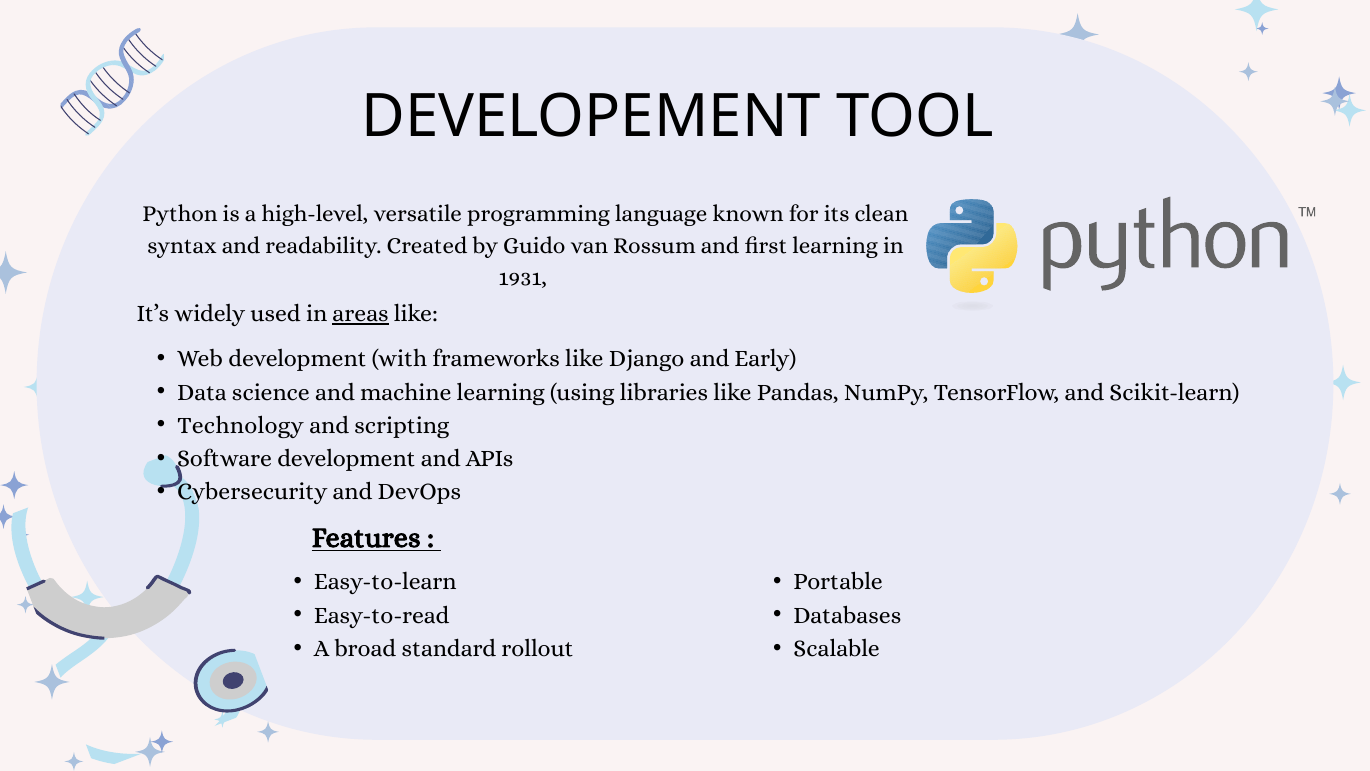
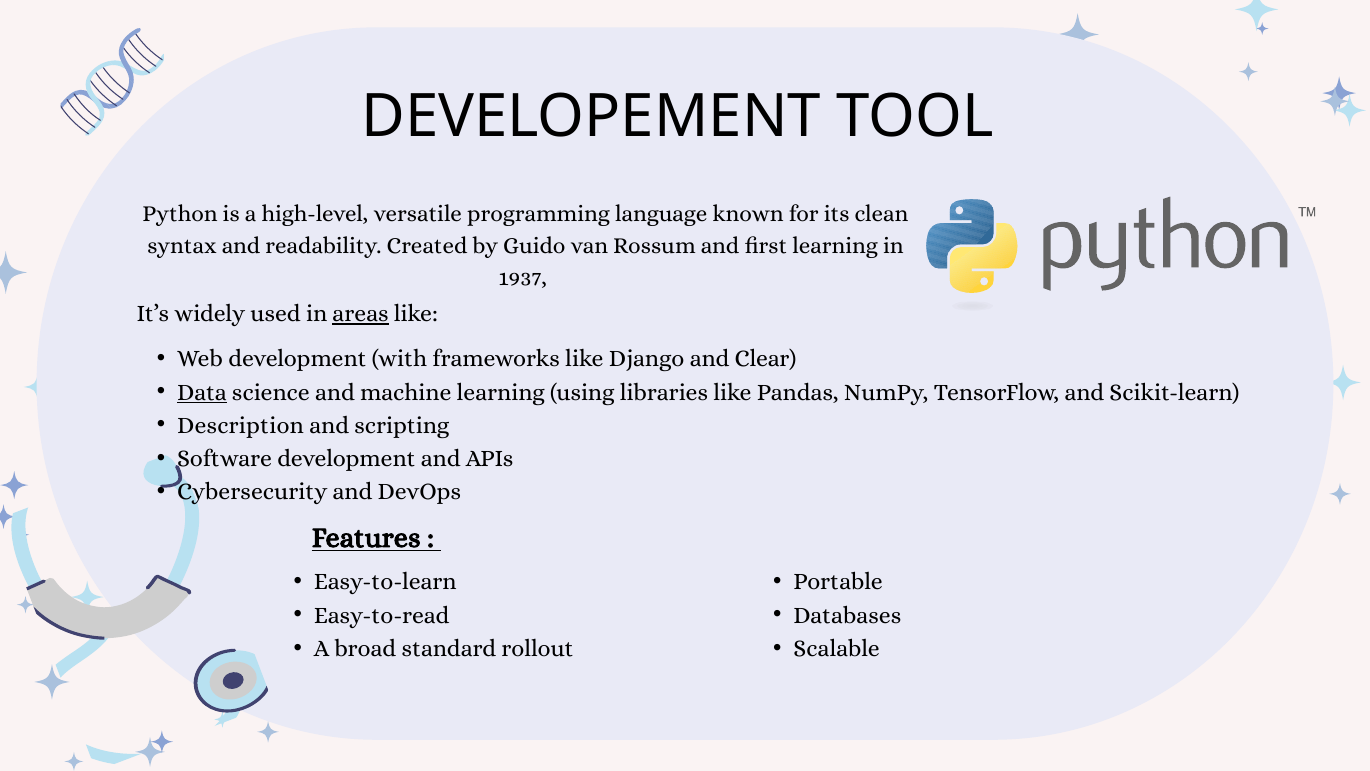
1931: 1931 -> 1937
Early: Early -> Clear
Data underline: none -> present
Technology: Technology -> Description
